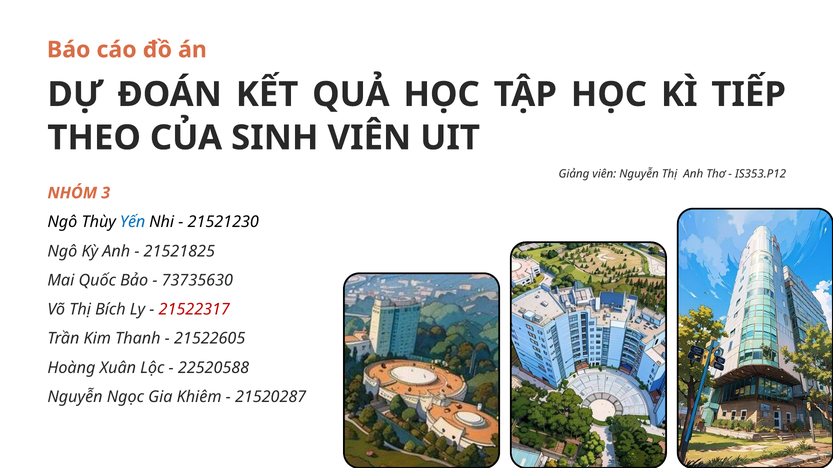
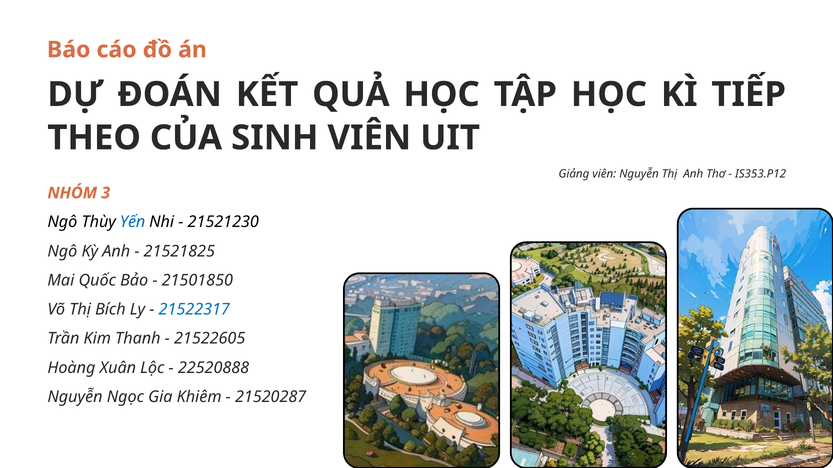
73735630: 73735630 -> 21501850
21522317 colour: red -> blue
22520588: 22520588 -> 22520888
